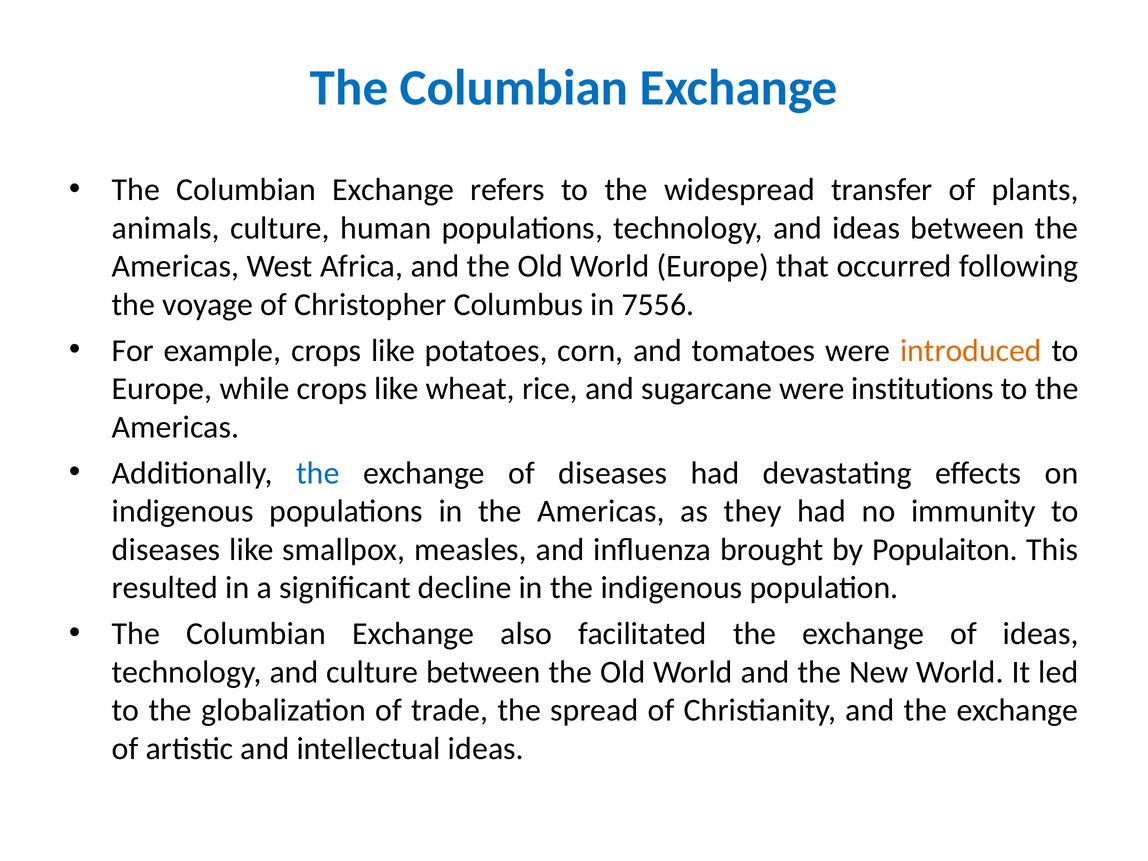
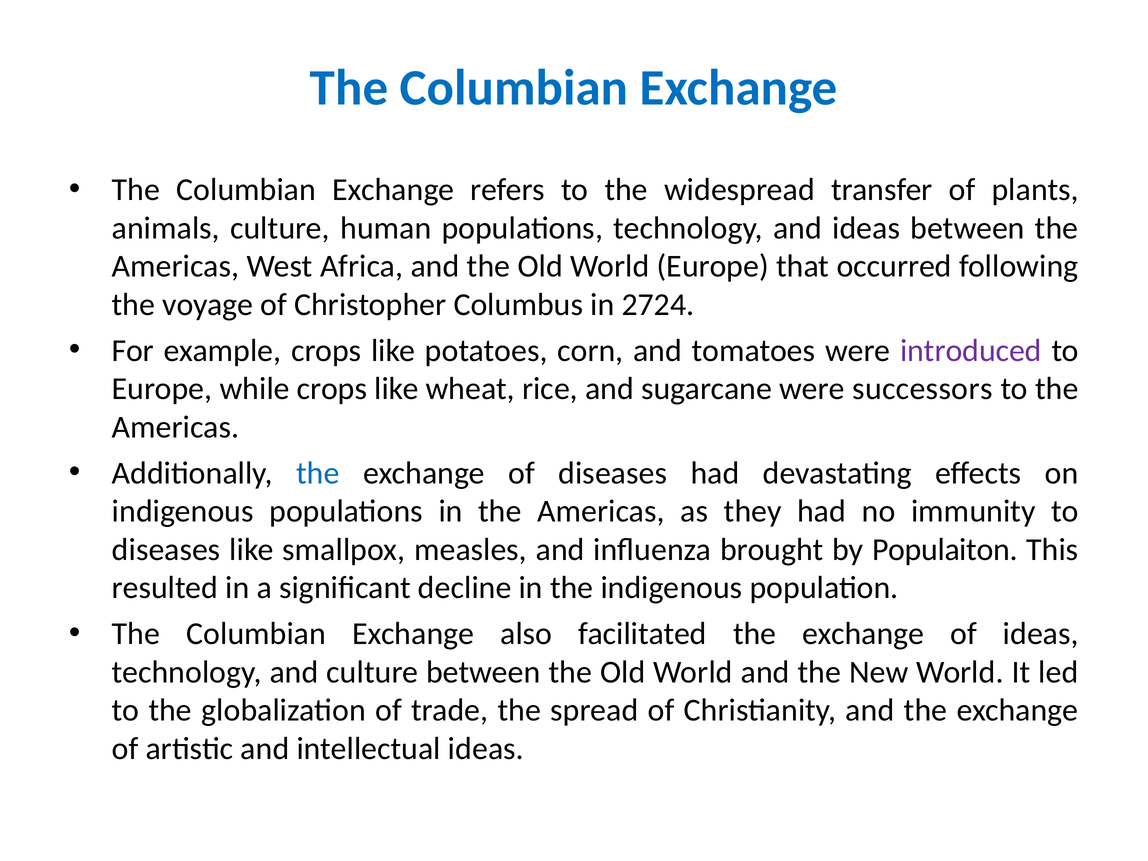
7556: 7556 -> 2724
introduced colour: orange -> purple
institutions: institutions -> successors
